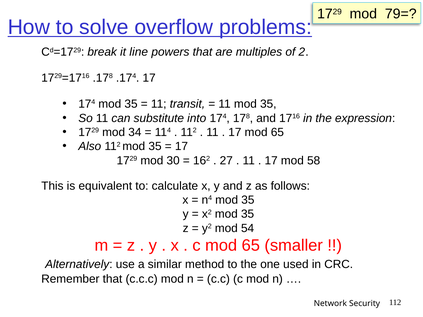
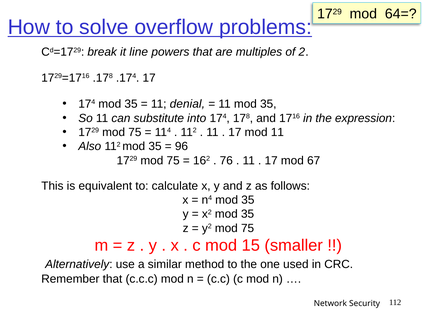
79=: 79= -> 64=
transit: transit -> denial
34 at (135, 132): 34 -> 75
17 mod 65: 65 -> 11
17 at (181, 147): 17 -> 96
30 at (173, 161): 30 -> 75
27: 27 -> 76
58: 58 -> 67
y2 mod 54: 54 -> 75
c mod 65: 65 -> 15
